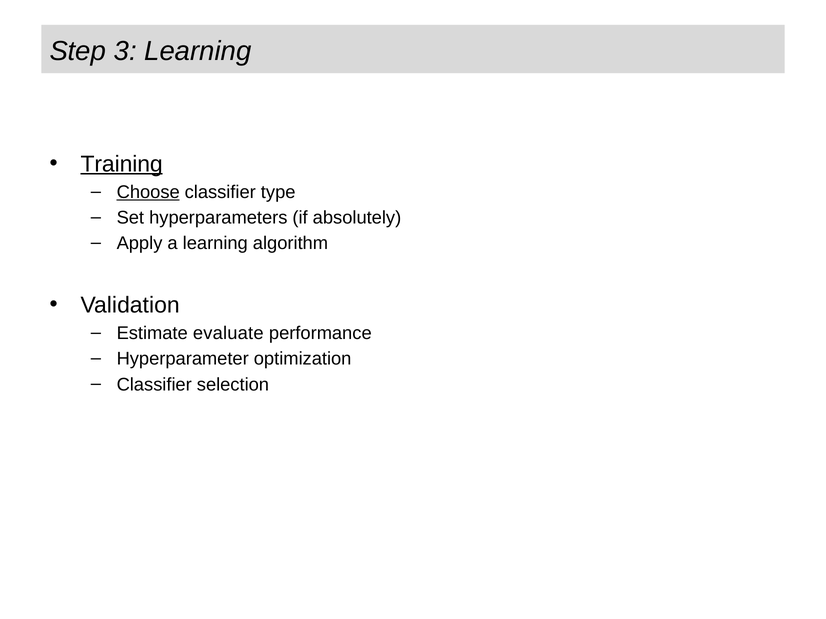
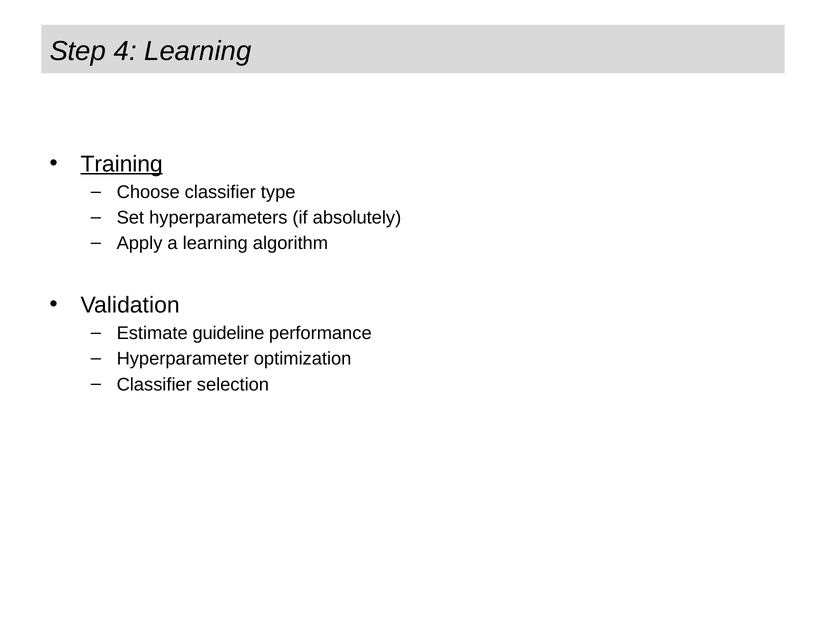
3: 3 -> 4
Choose underline: present -> none
evaluate: evaluate -> guideline
